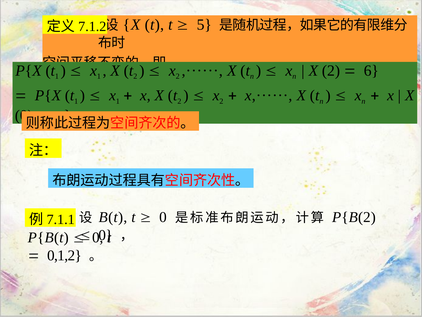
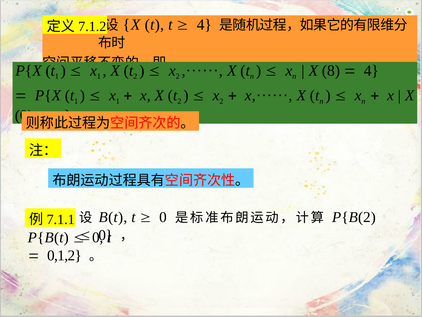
5 at (204, 25): 5 -> 4
2 at (331, 71): 2 -> 8
6 at (371, 71): 6 -> 4
